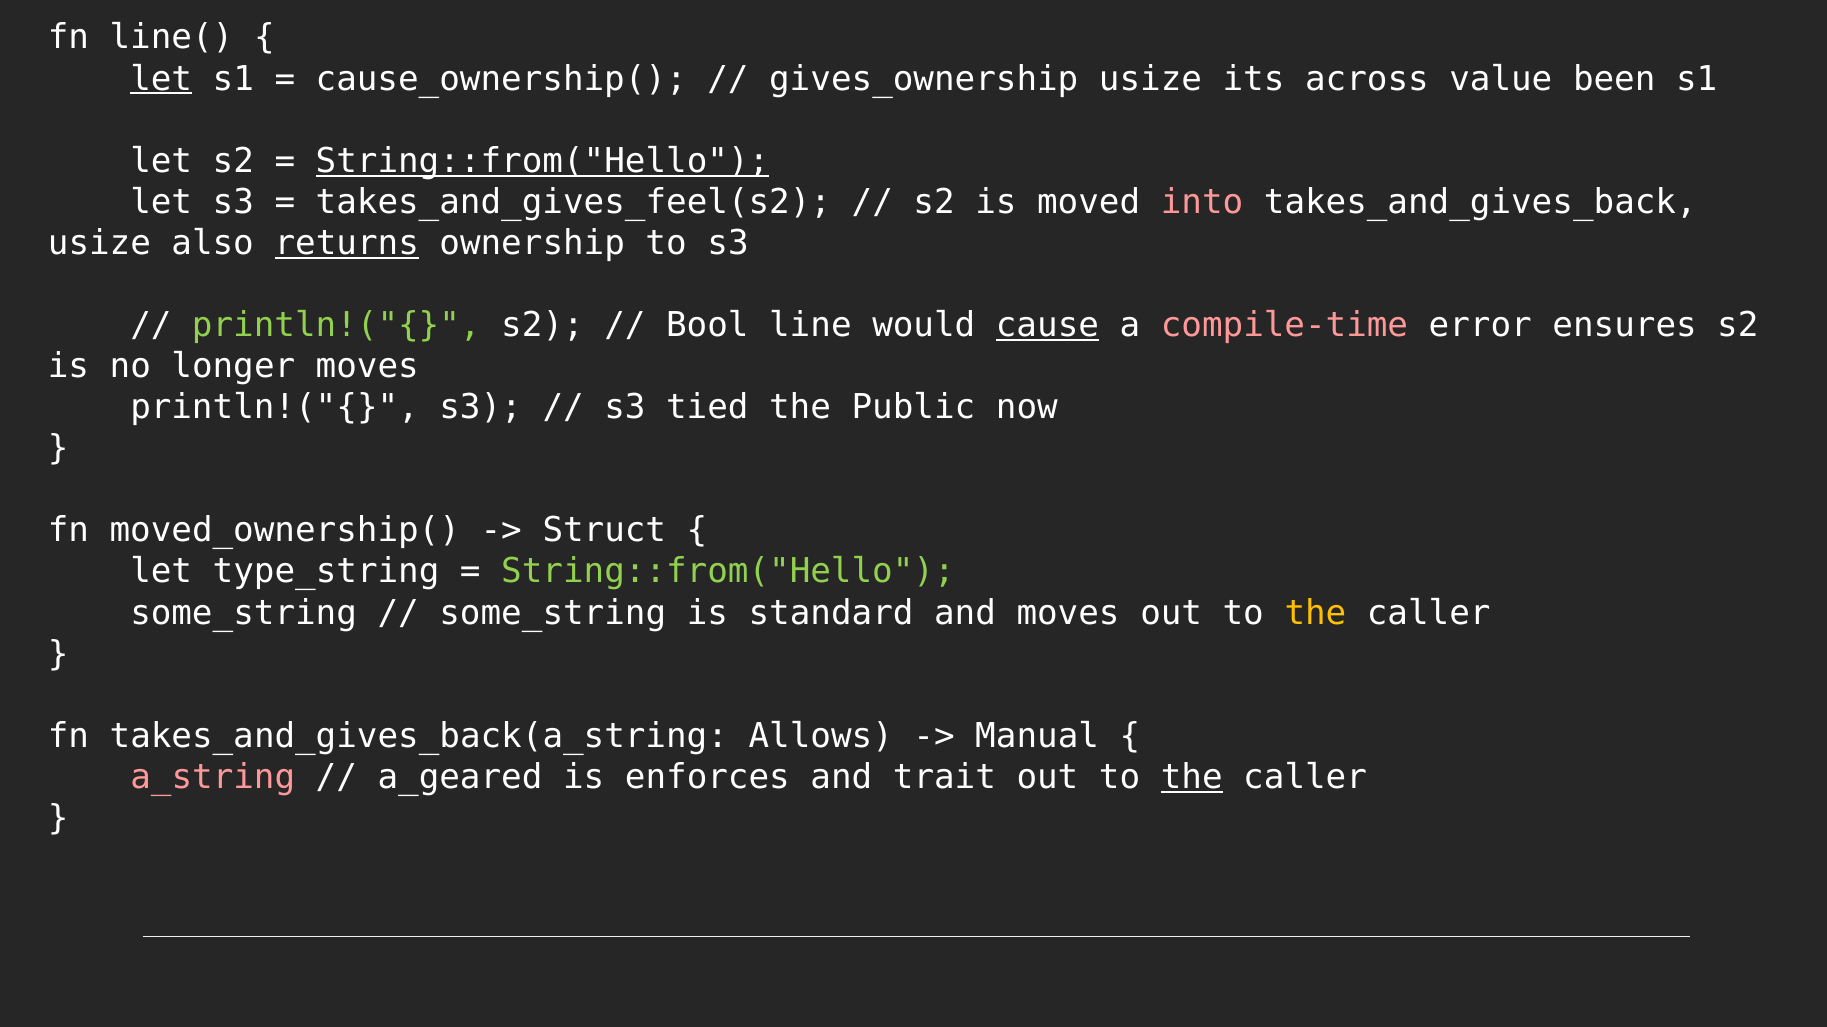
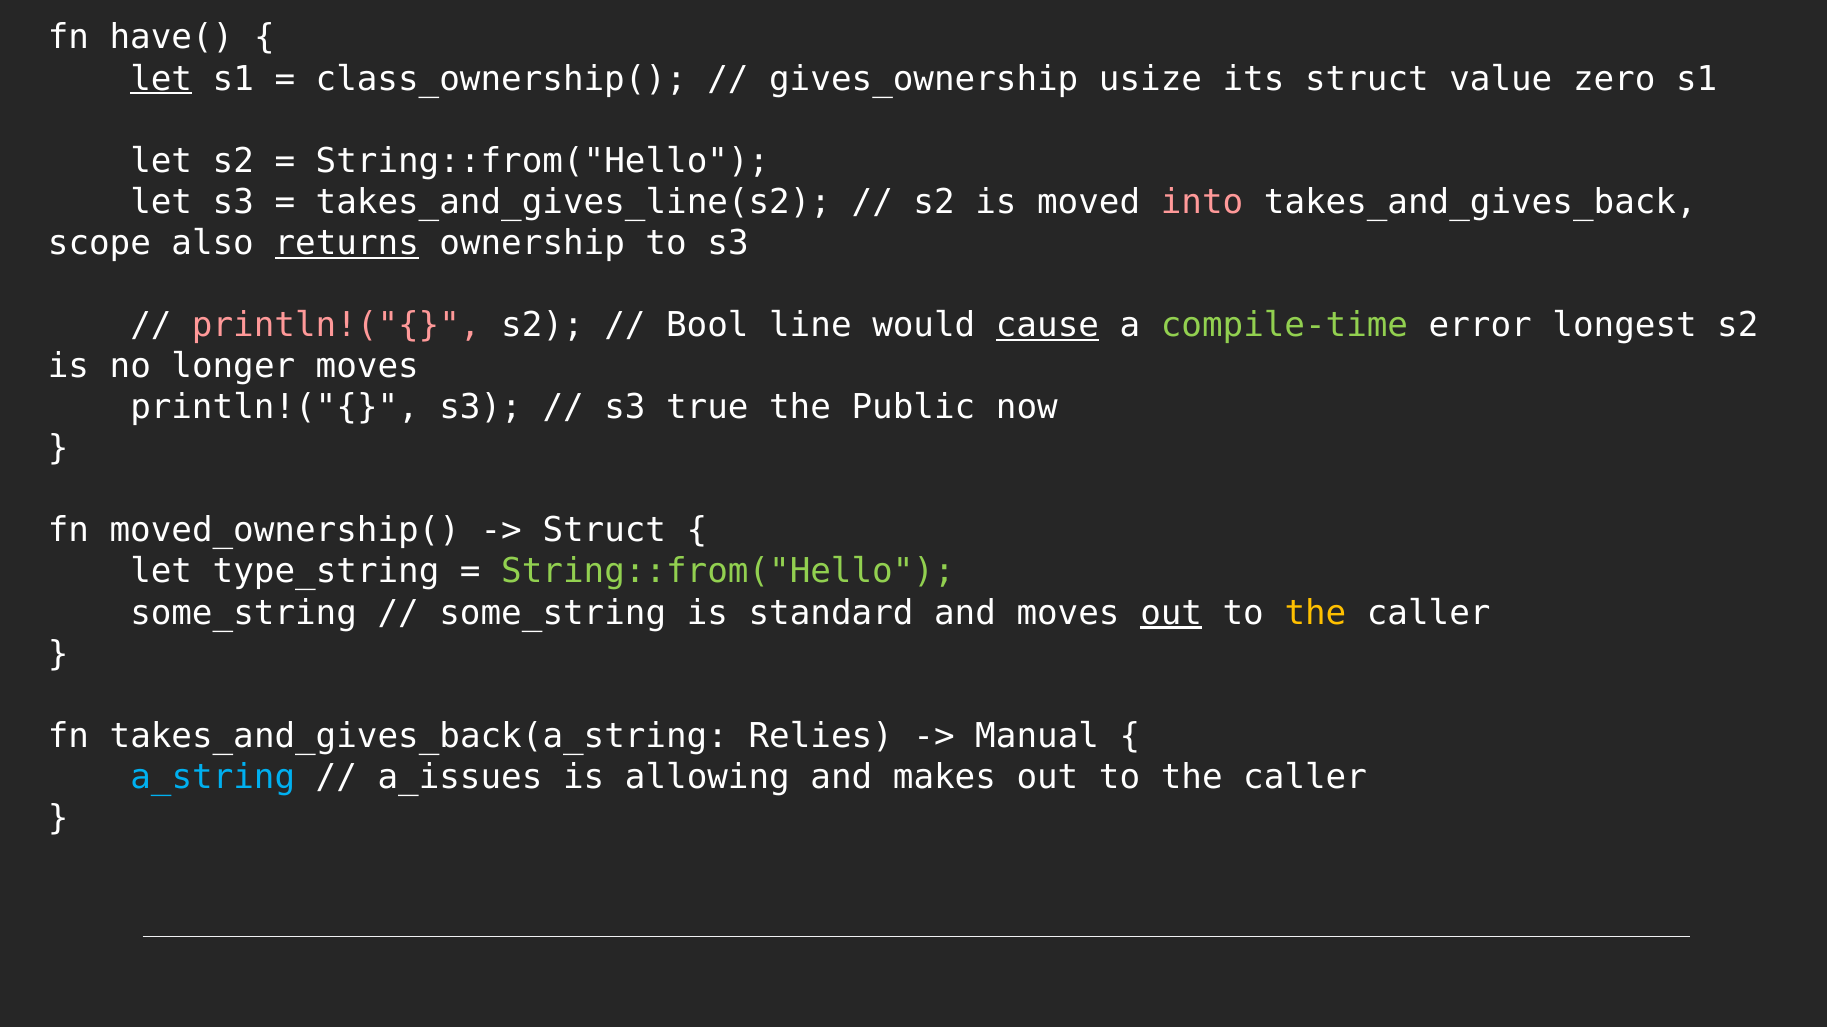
line(: line( -> have(
cause_ownership(: cause_ownership( -> class_ownership(
its across: across -> struct
been: been -> zero
String::from("Hello at (542, 161) underline: present -> none
takes_and_gives_feel(s2: takes_and_gives_feel(s2 -> takes_and_gives_line(s2
usize at (99, 243): usize -> scope
println!("{ at (336, 325) colour: light green -> pink
compile-time colour: pink -> light green
ensures: ensures -> longest
tied: tied -> true
out at (1171, 613) underline: none -> present
Allows: Allows -> Relies
a_string colour: pink -> light blue
a_geared: a_geared -> a_issues
enforces: enforces -> allowing
trait: trait -> makes
the at (1192, 778) underline: present -> none
